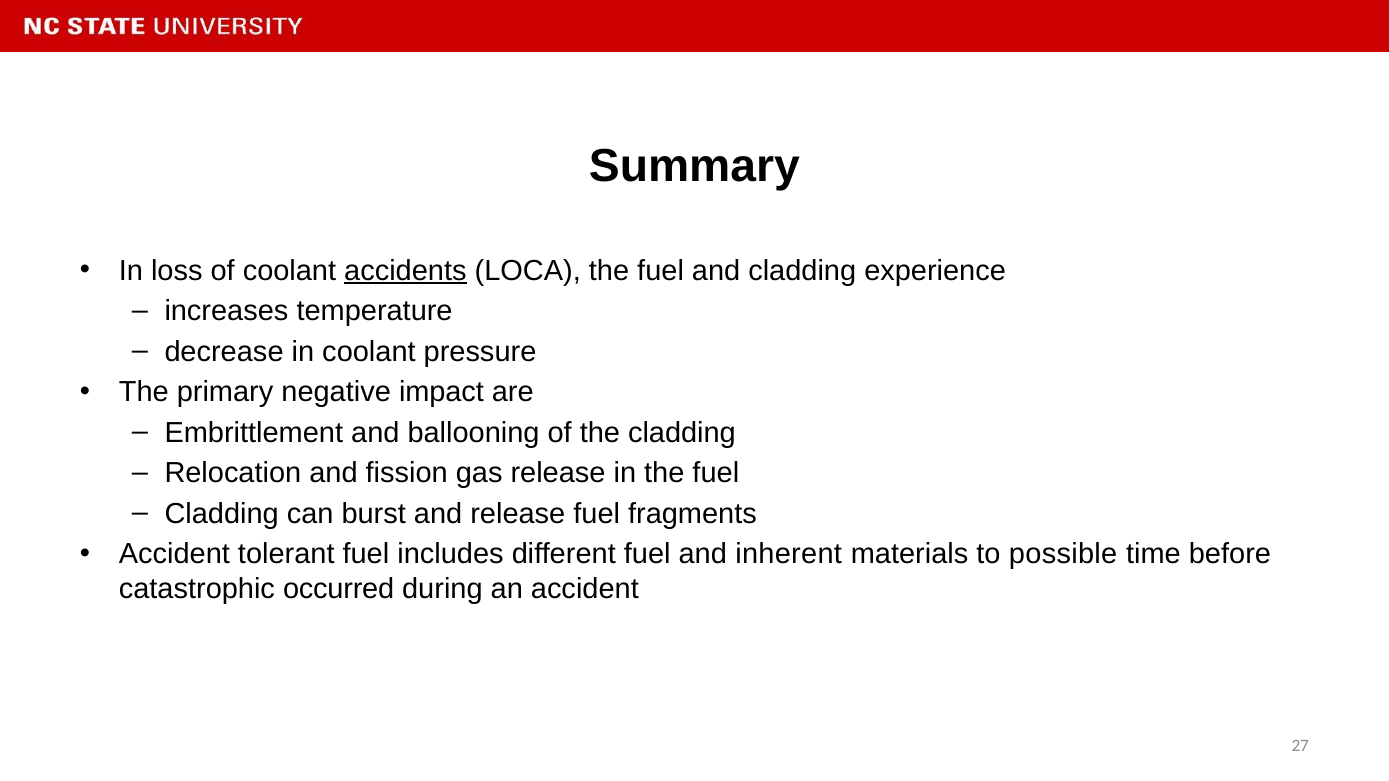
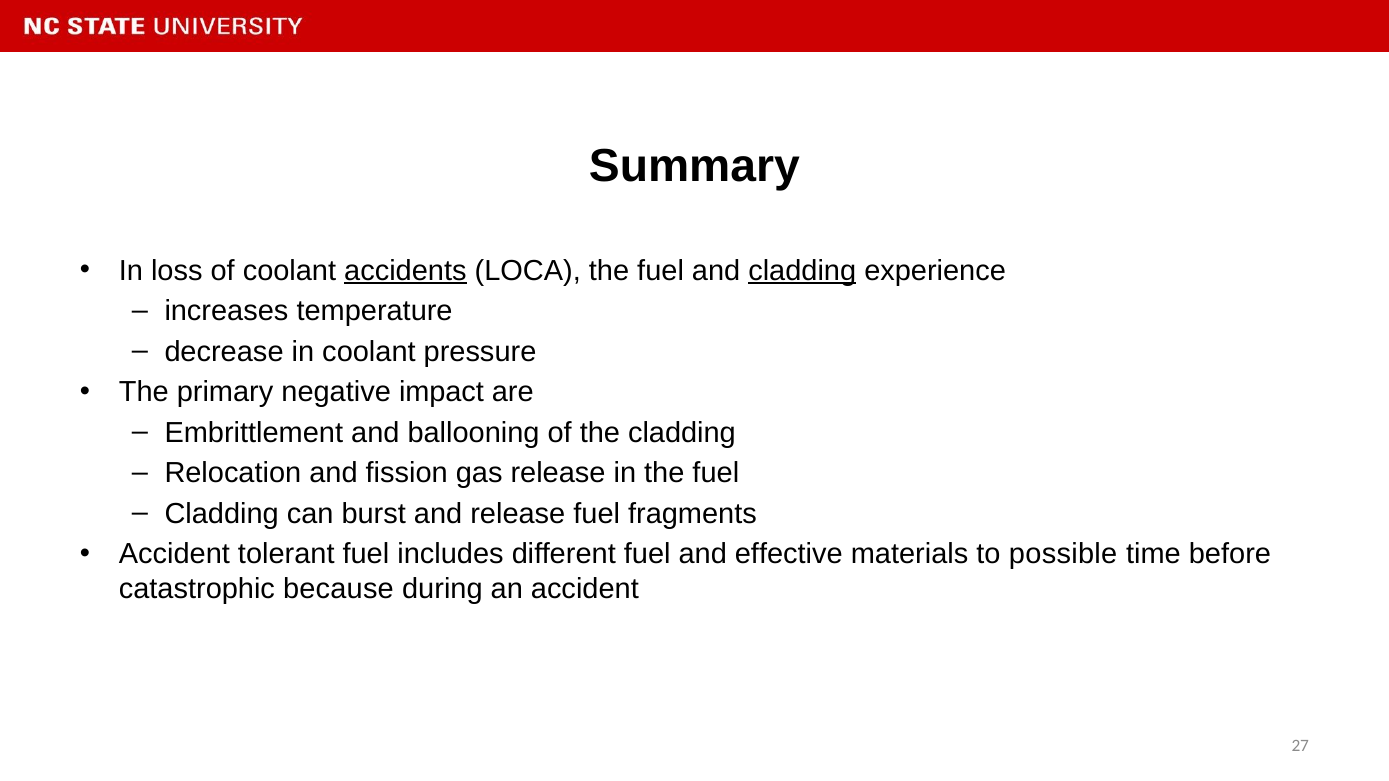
cladding at (802, 271) underline: none -> present
inherent: inherent -> effective
occurred: occurred -> because
